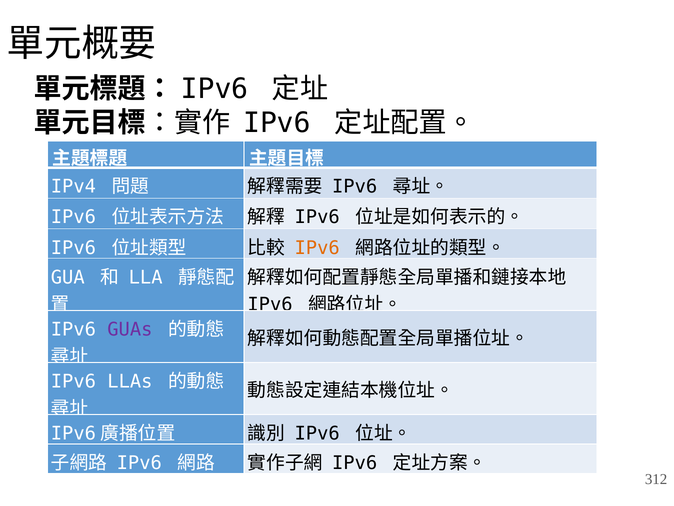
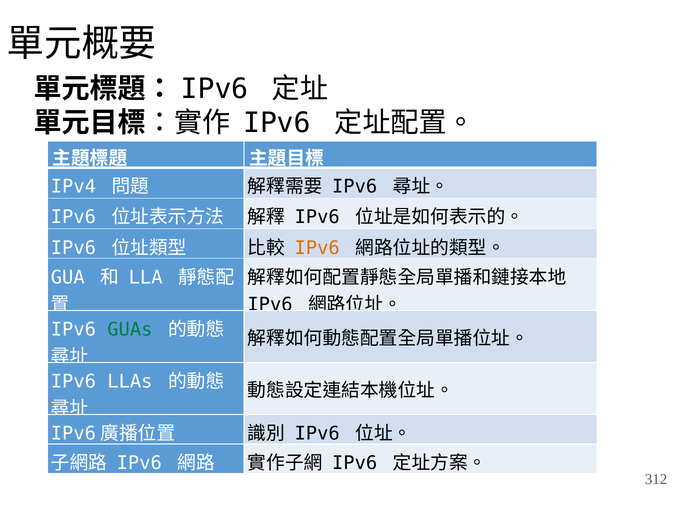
GUAs colour: purple -> green
